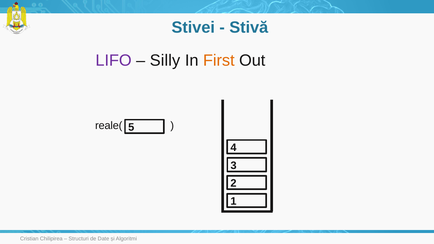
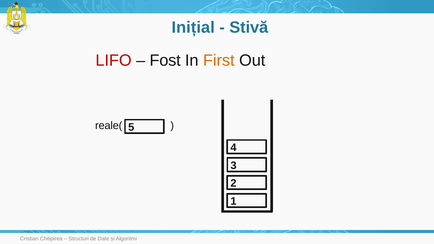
Stivei: Stivei -> Inițial
LIFO colour: purple -> red
Silly: Silly -> Fost
